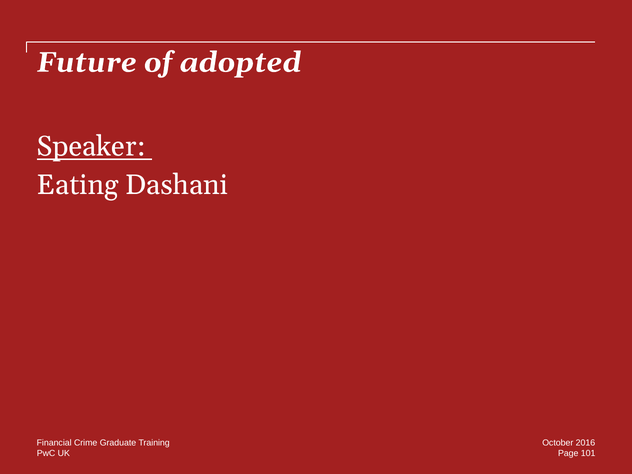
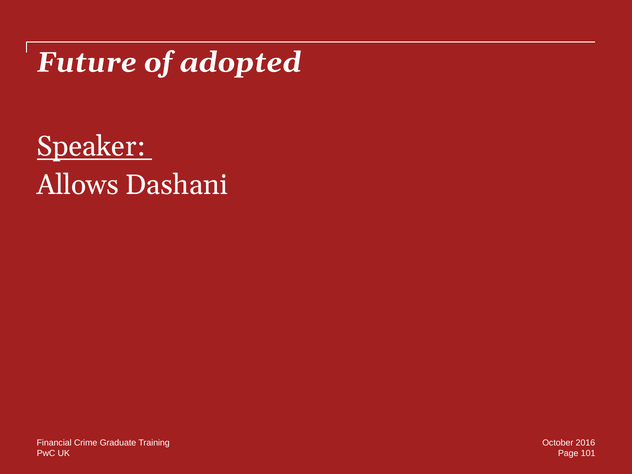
Eating: Eating -> Allows
